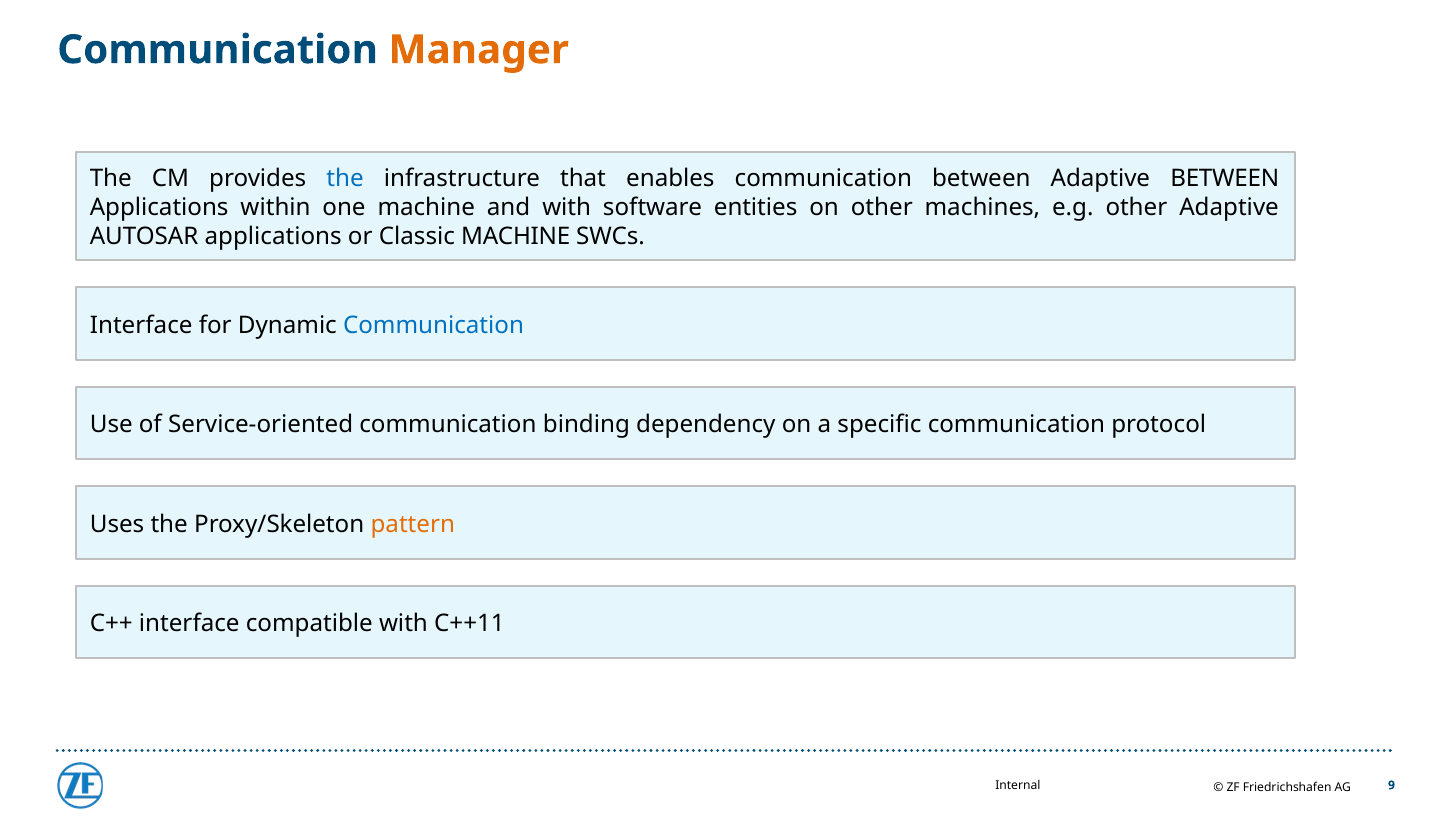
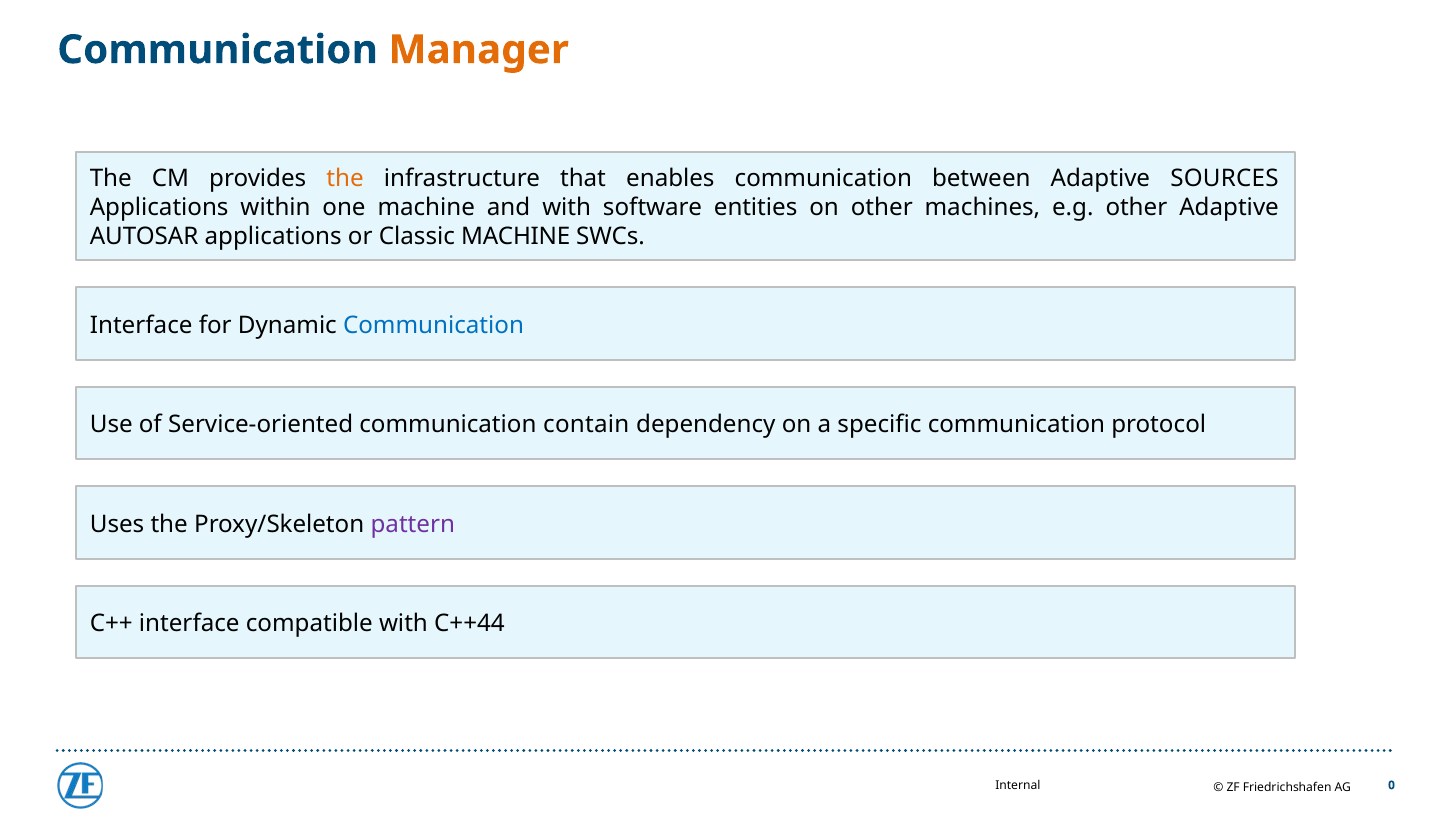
the at (345, 179) colour: blue -> orange
Adaptive BETWEEN: BETWEEN -> SOURCES
binding: binding -> contain
pattern colour: orange -> purple
C++11: C++11 -> C++44
9: 9 -> 0
